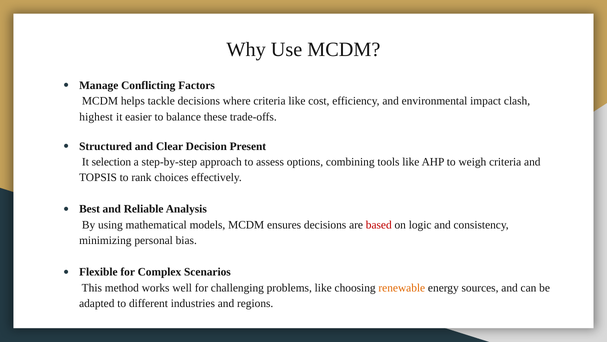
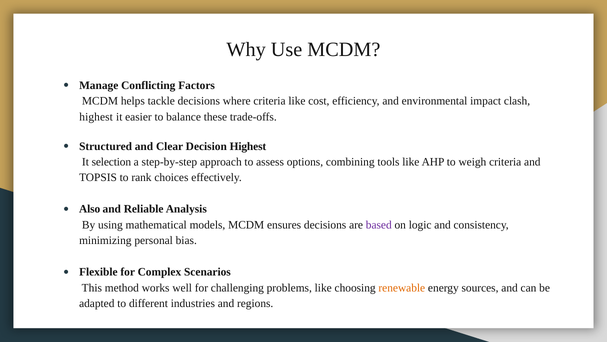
Decision Present: Present -> Highest
Best: Best -> Also
based colour: red -> purple
